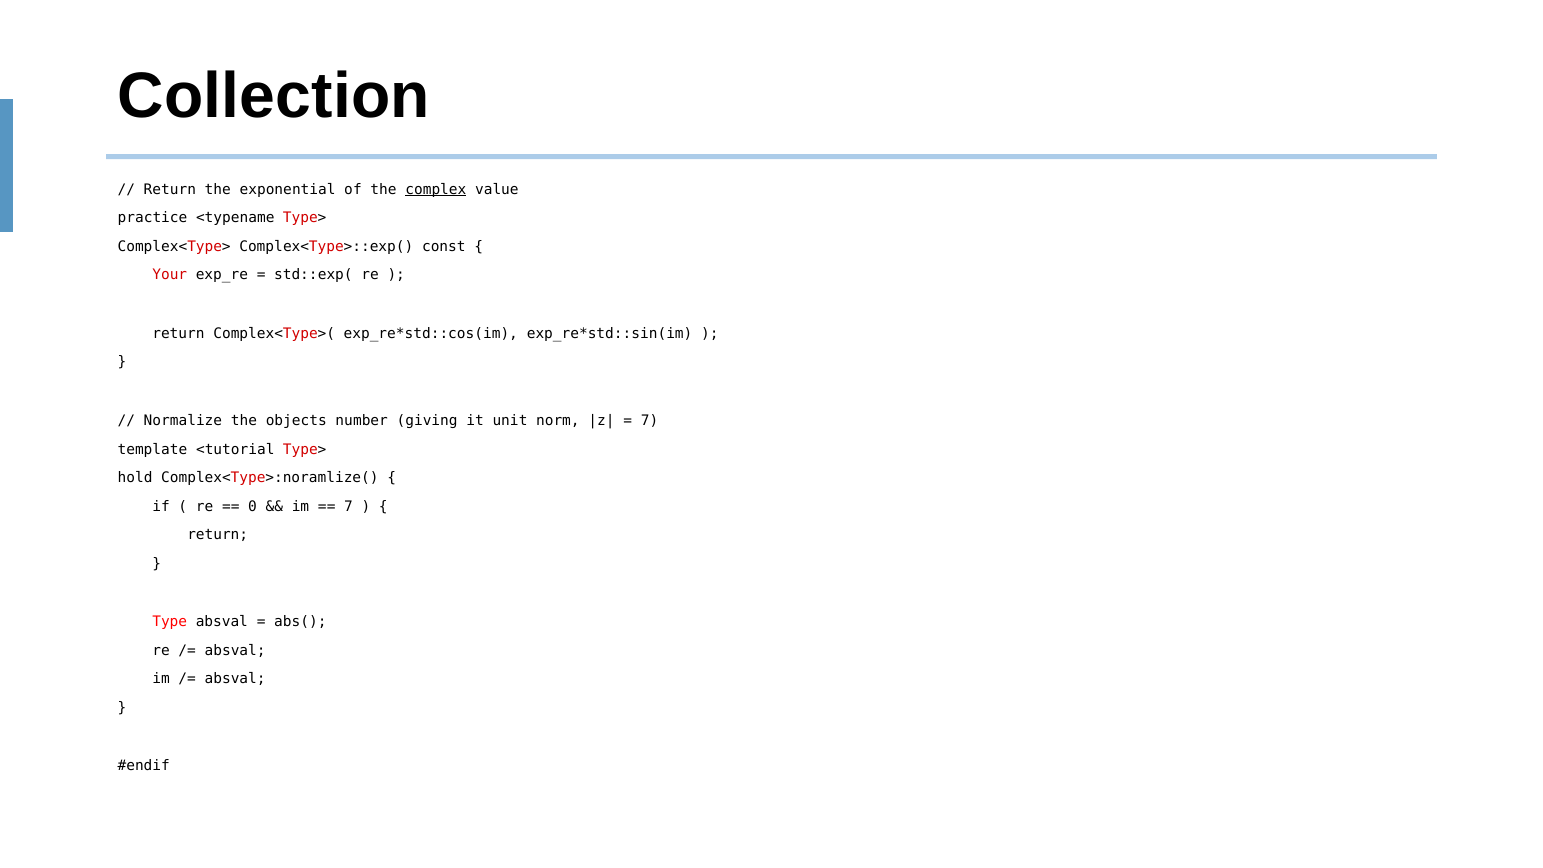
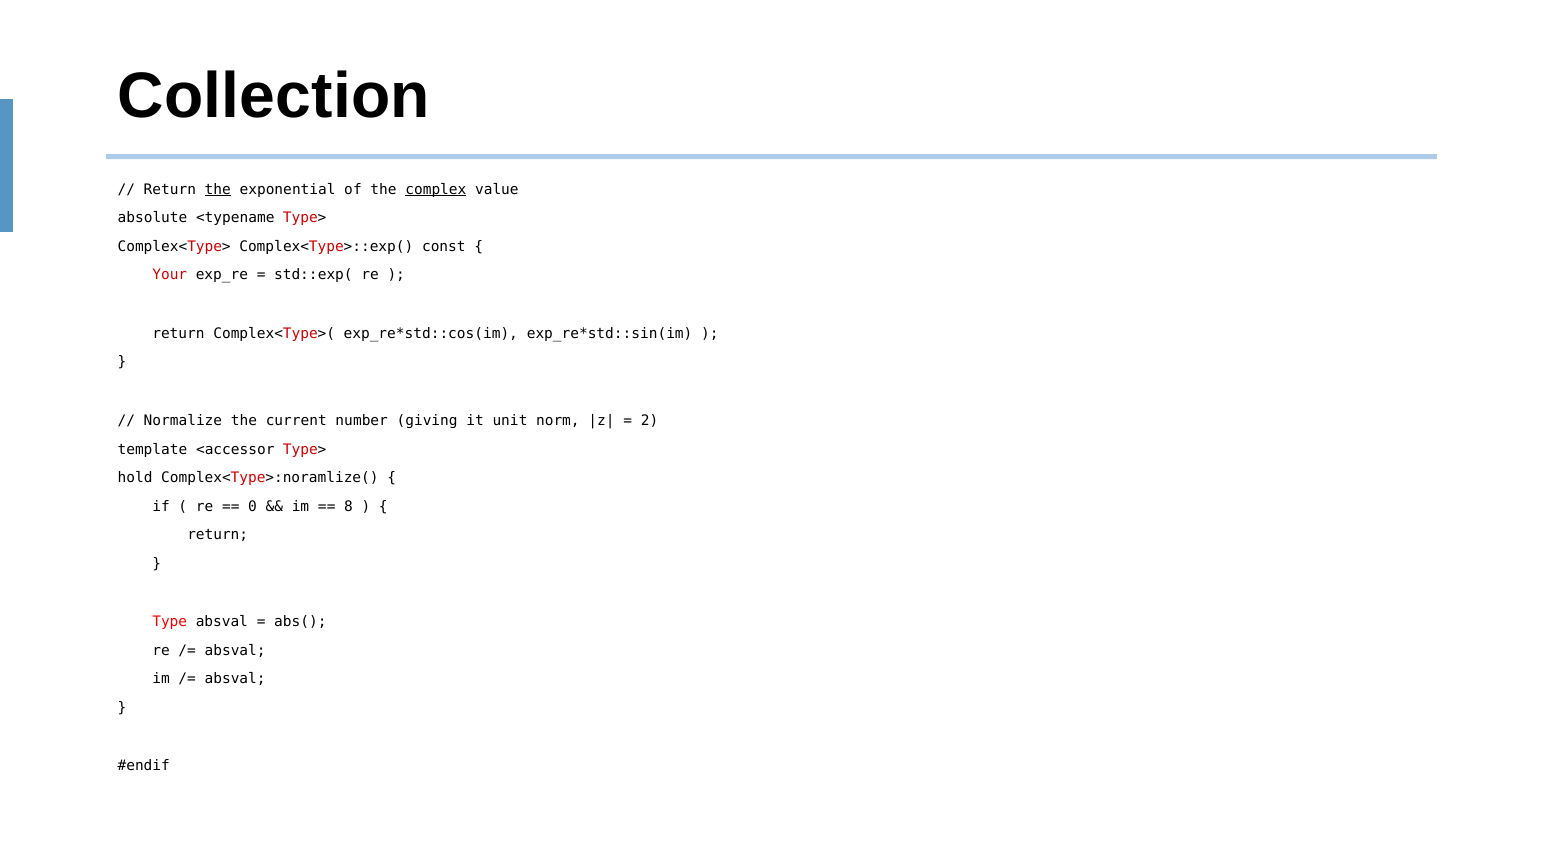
the at (218, 189) underline: none -> present
practice: practice -> absolute
objects: objects -> current
7 at (650, 421): 7 -> 2
<tutorial: <tutorial -> <accessor
7 at (349, 506): 7 -> 8
